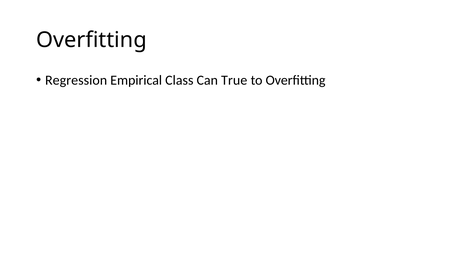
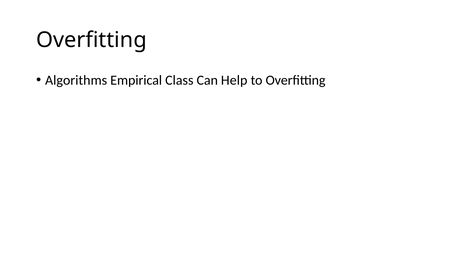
Regression: Regression -> Algorithms
True: True -> Help
